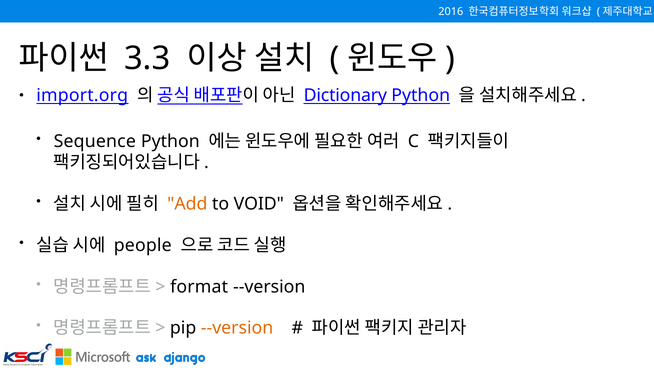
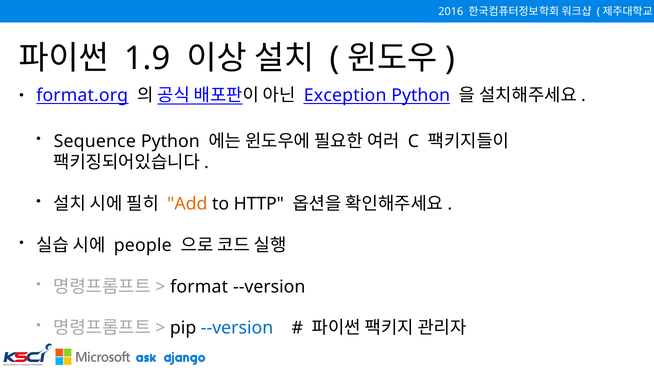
3.3: 3.3 -> 1.9
import.org: import.org -> format.org
Dictionary: Dictionary -> Exception
VOID: VOID -> HTTP
--version at (237, 328) colour: orange -> blue
